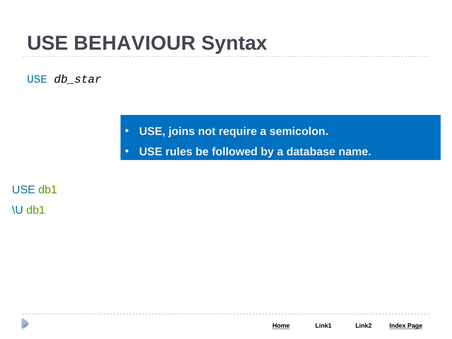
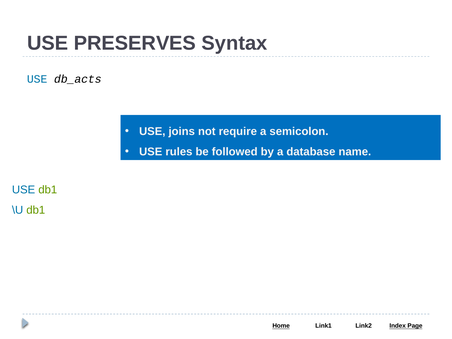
BEHAVIOUR: BEHAVIOUR -> PRESERVES
db_star: db_star -> db_acts
